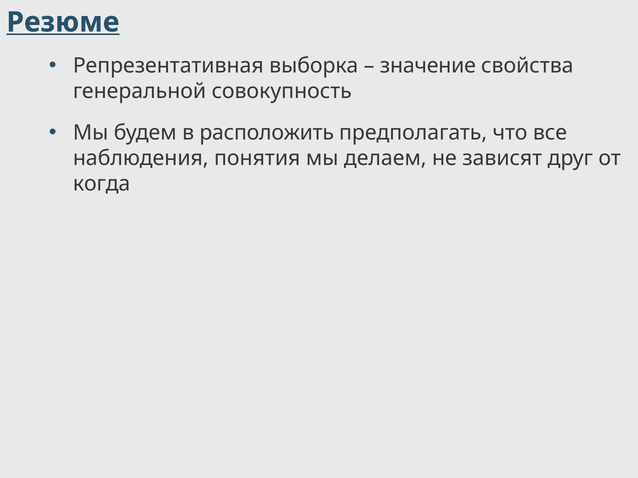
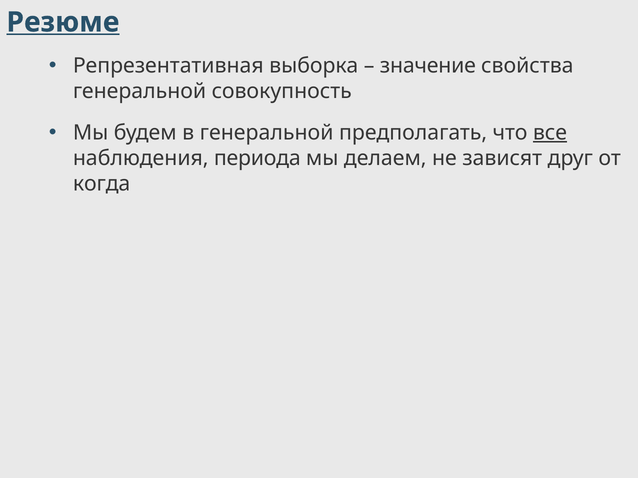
в расположить: расположить -> генеральной
все underline: none -> present
понятия: понятия -> периода
